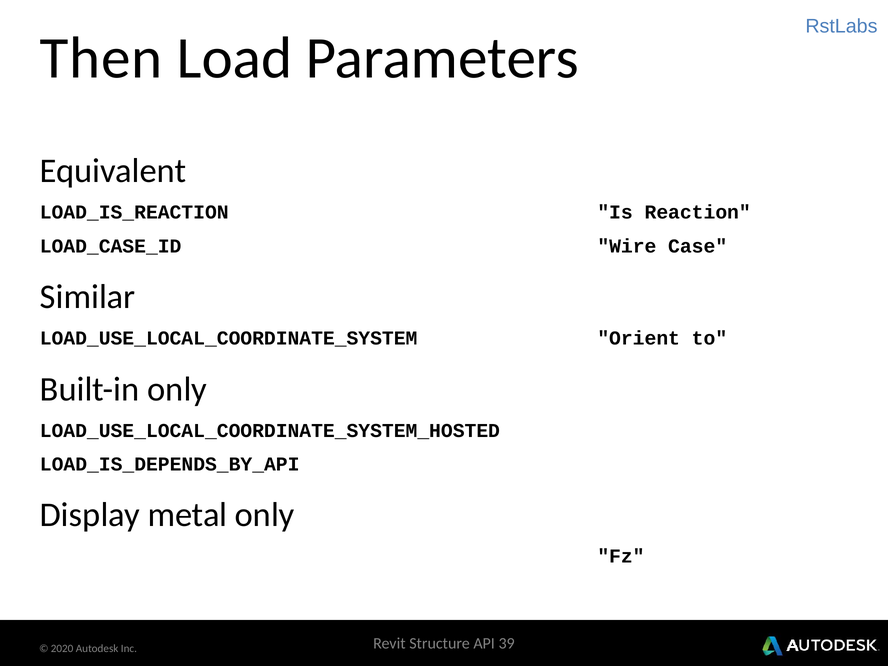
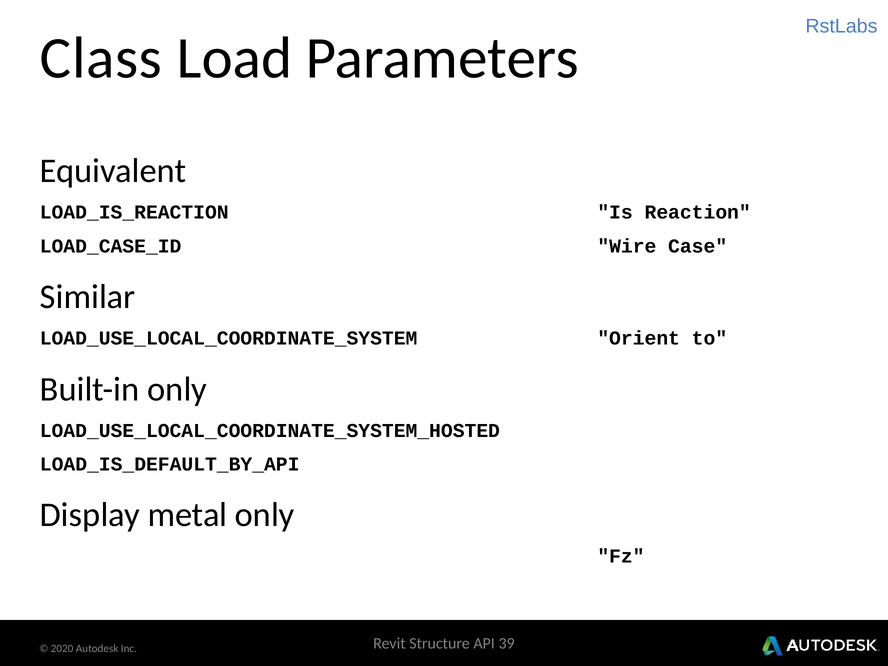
Then: Then -> Class
LOAD_IS_DEPENDS_BY_API: LOAD_IS_DEPENDS_BY_API -> LOAD_IS_DEFAULT_BY_API
